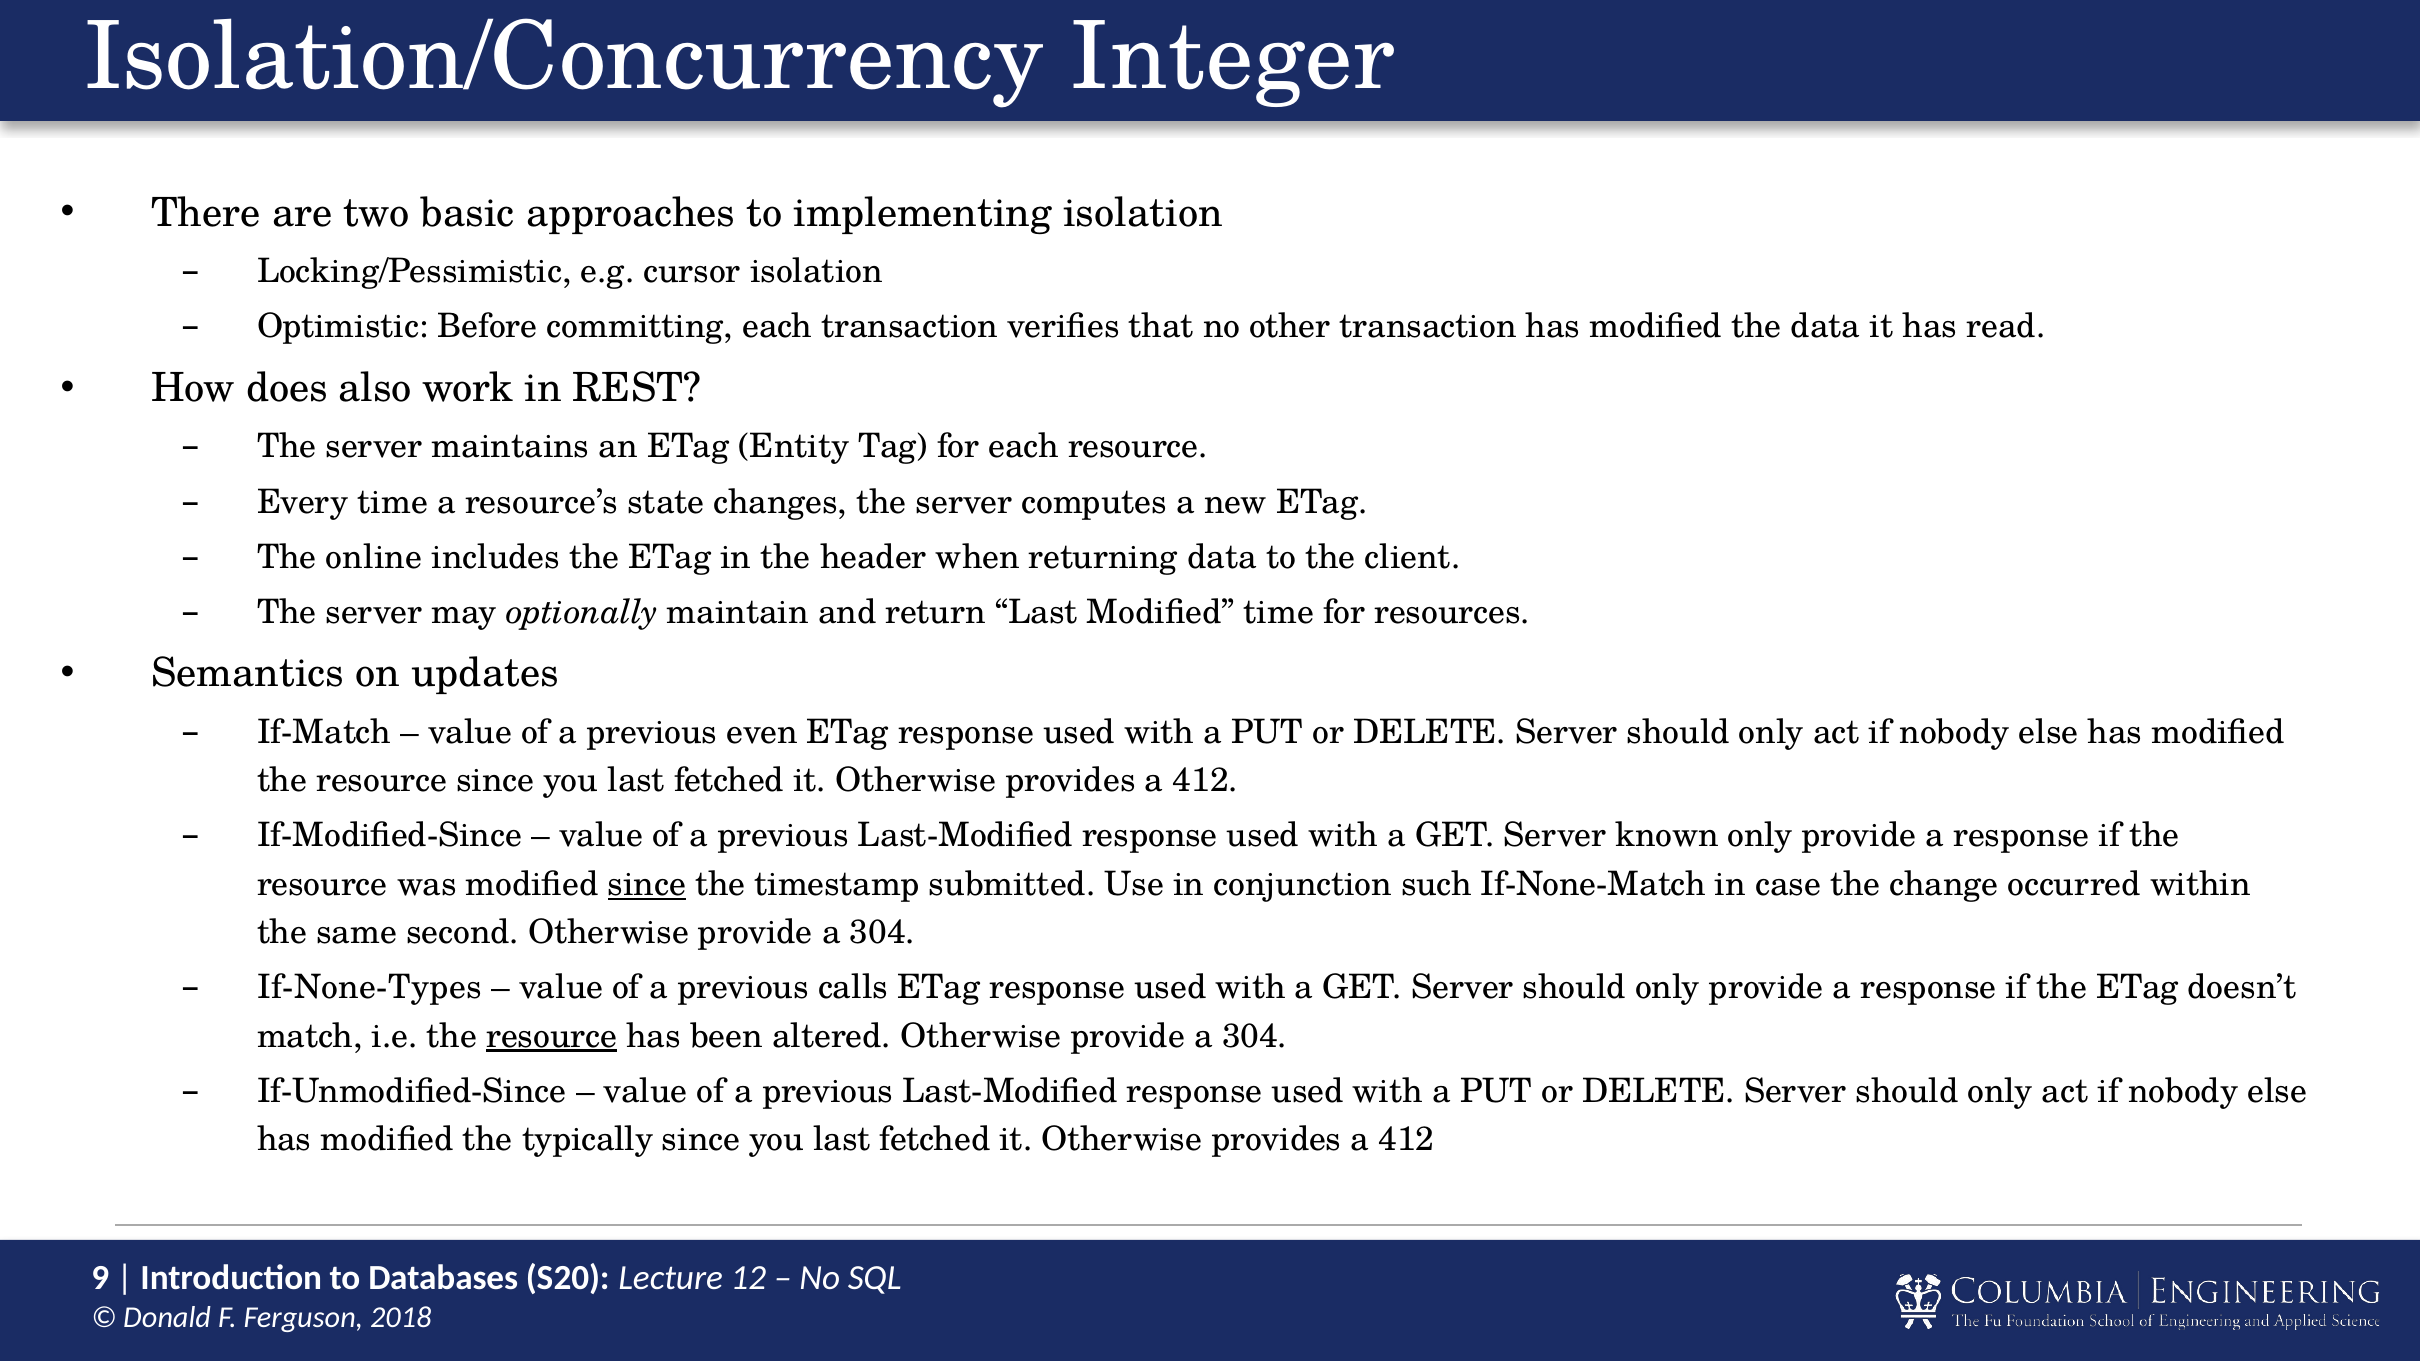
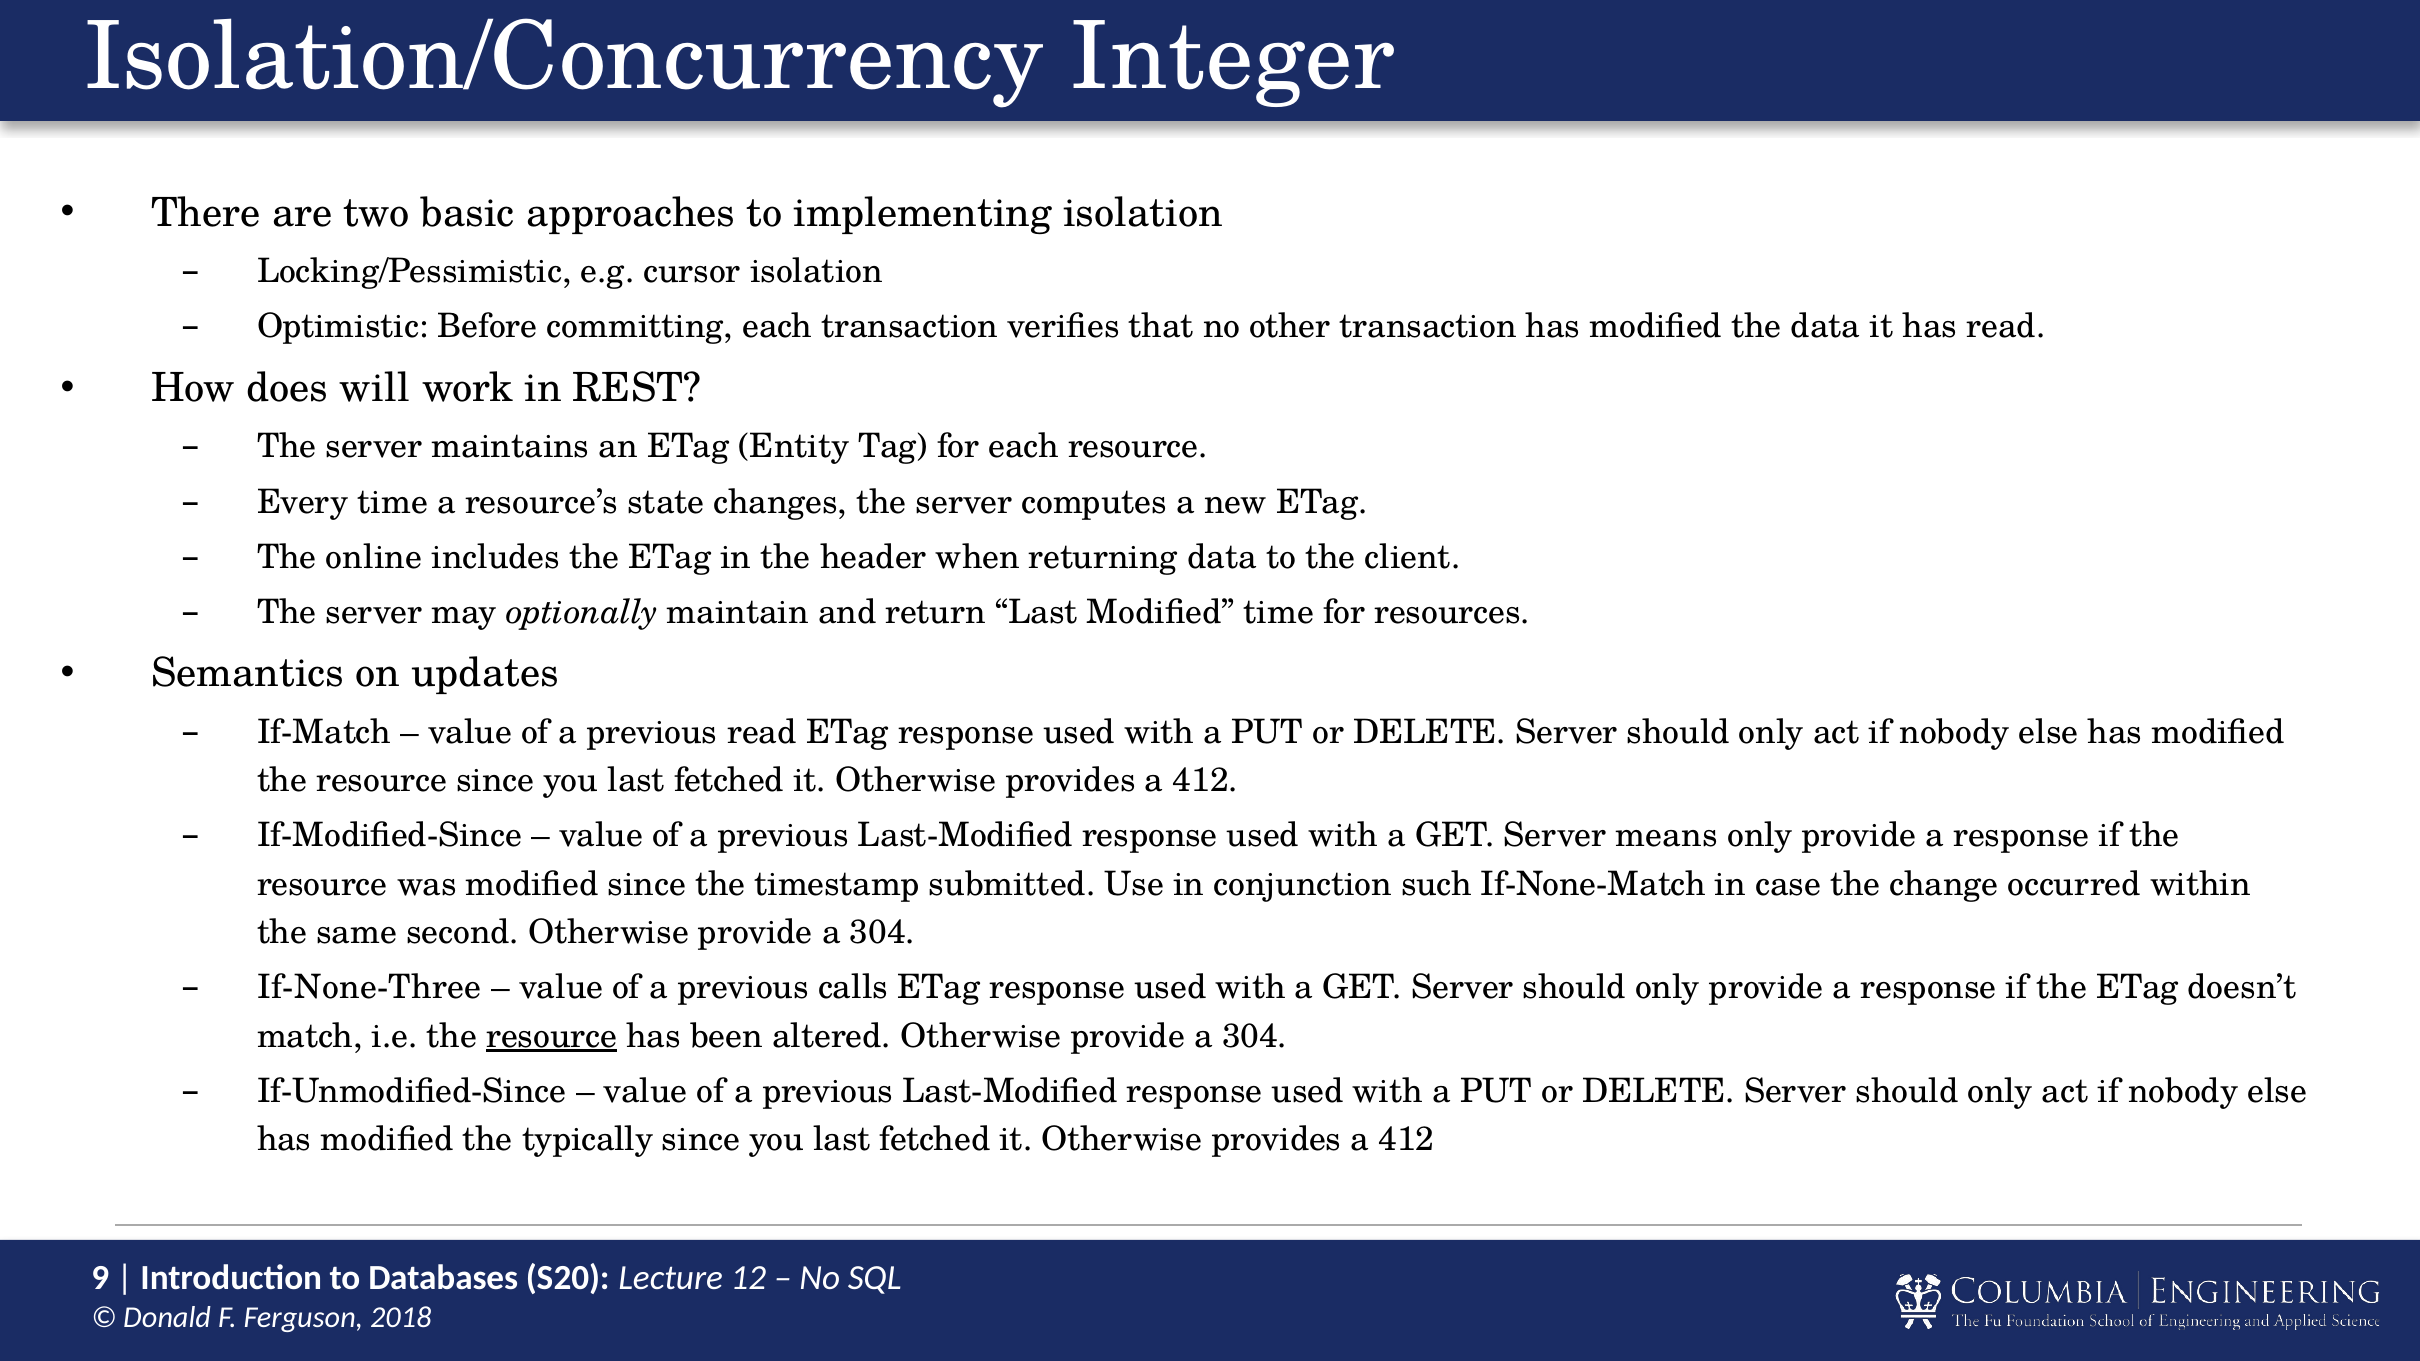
also: also -> will
previous even: even -> read
known: known -> means
since at (647, 884) underline: present -> none
If-None-Types: If-None-Types -> If-None-Three
